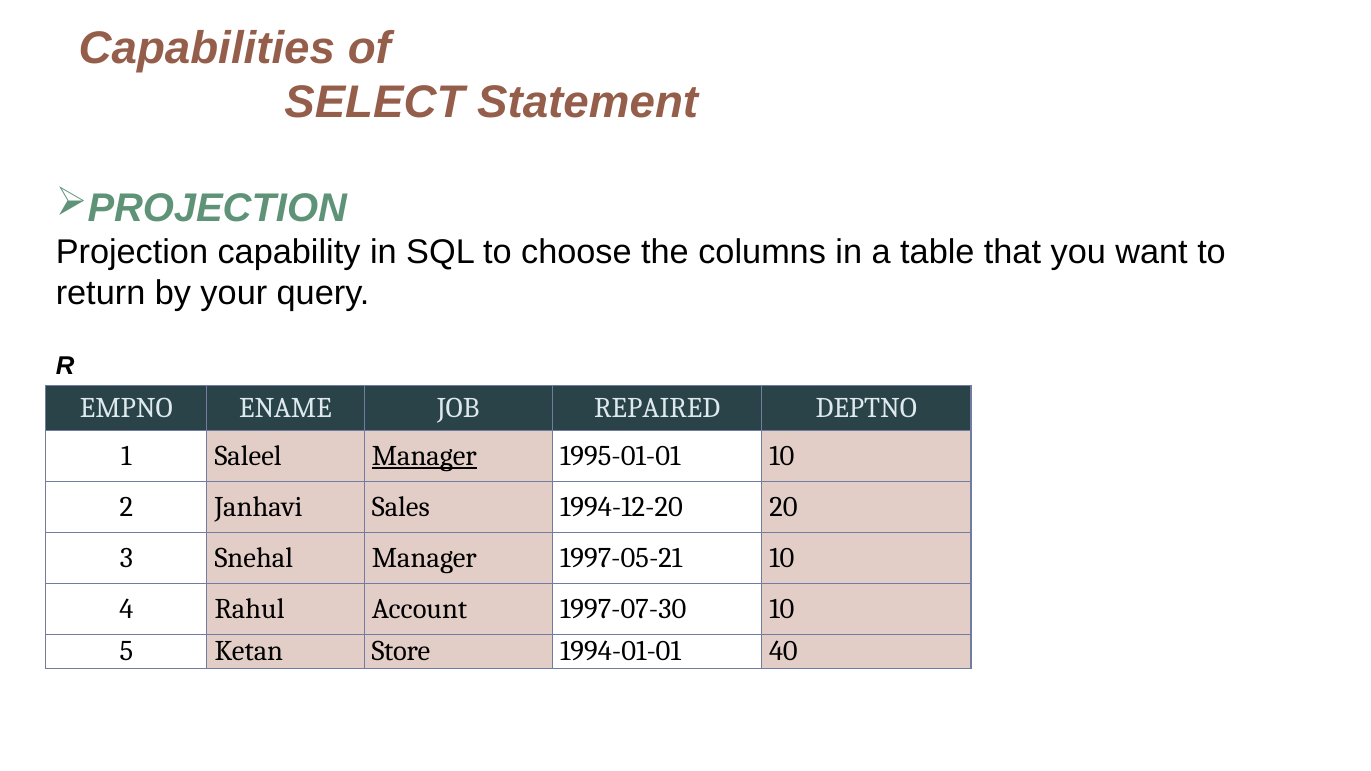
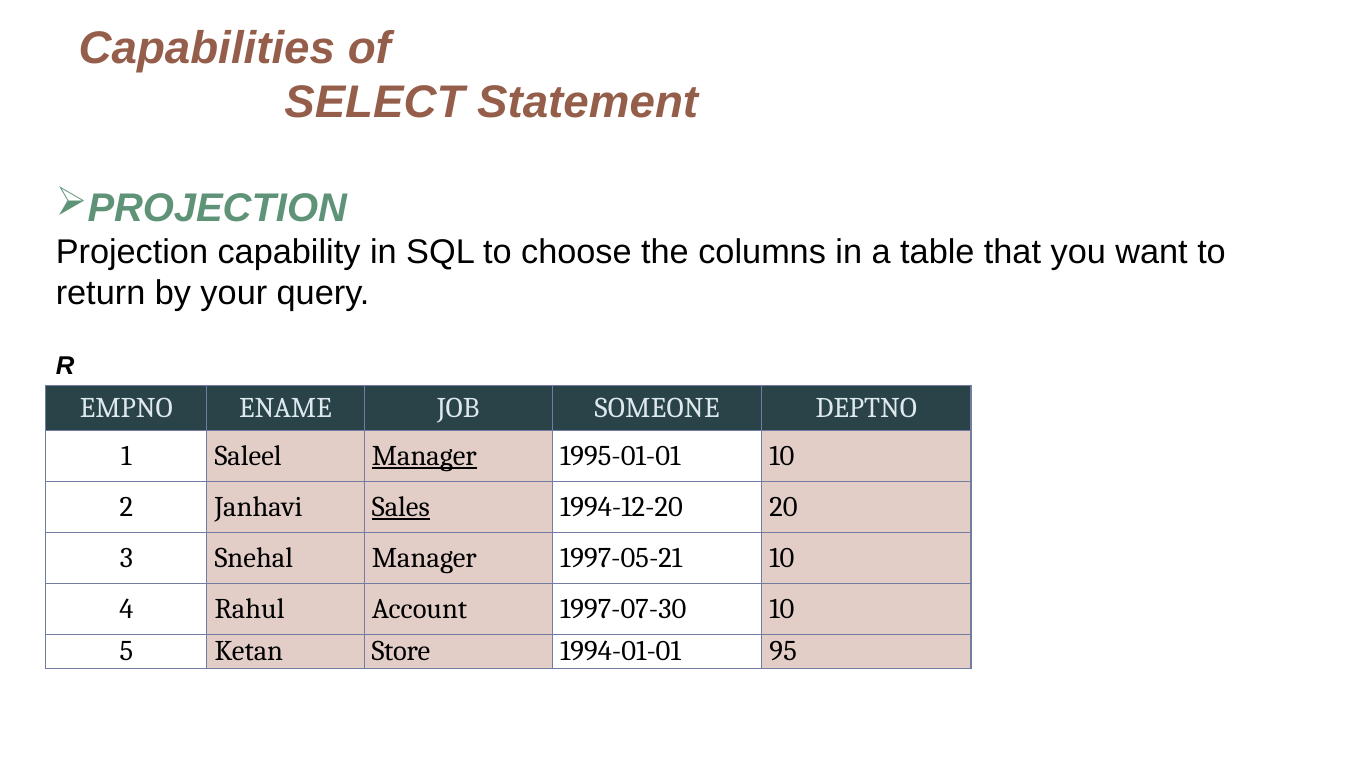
REPAIRED: REPAIRED -> SOMEONE
Sales underline: none -> present
40: 40 -> 95
